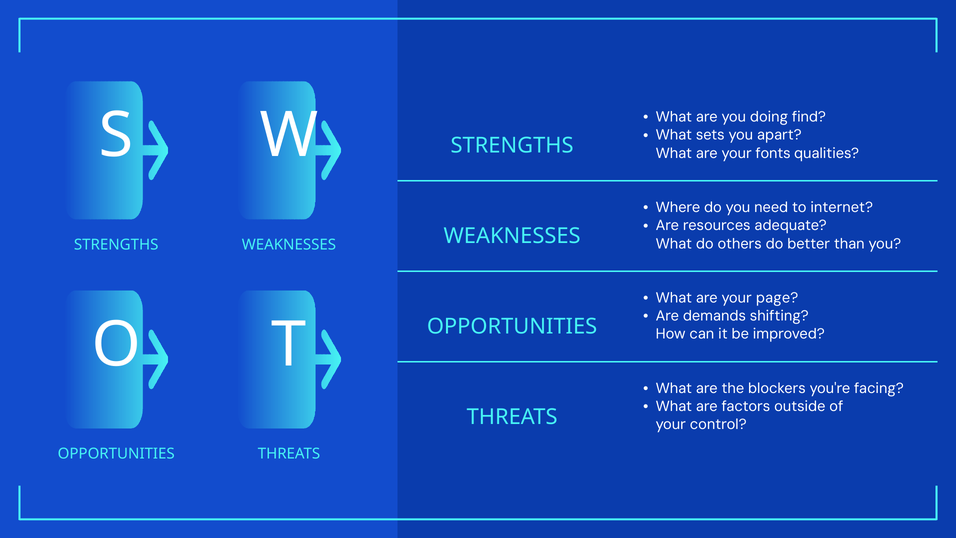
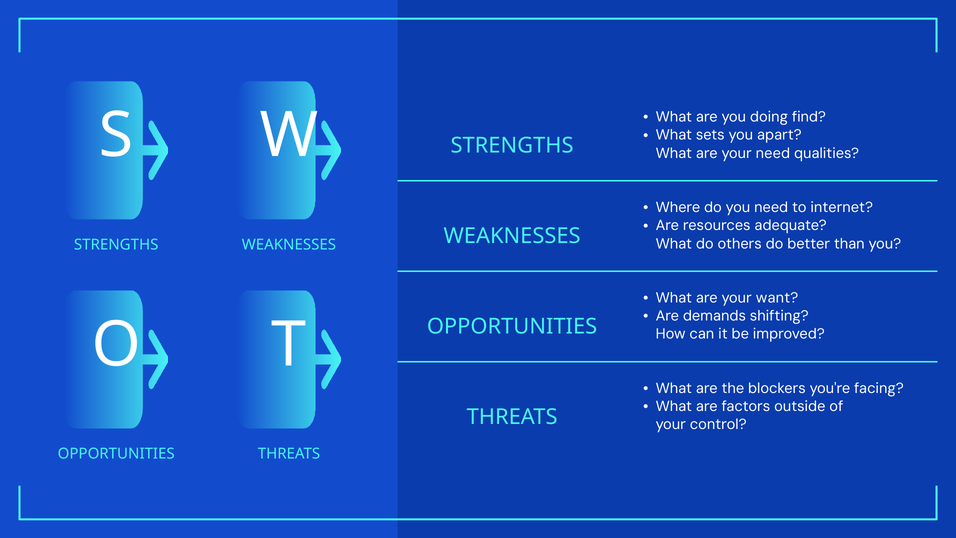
your fonts: fonts -> need
page: page -> want
